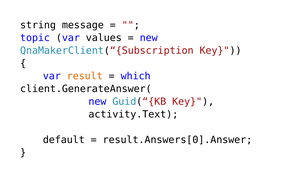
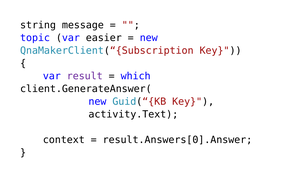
values: values -> easier
result colour: orange -> purple
default: default -> context
